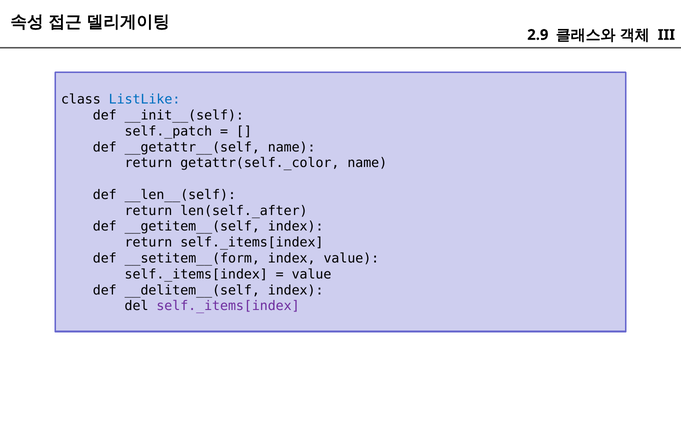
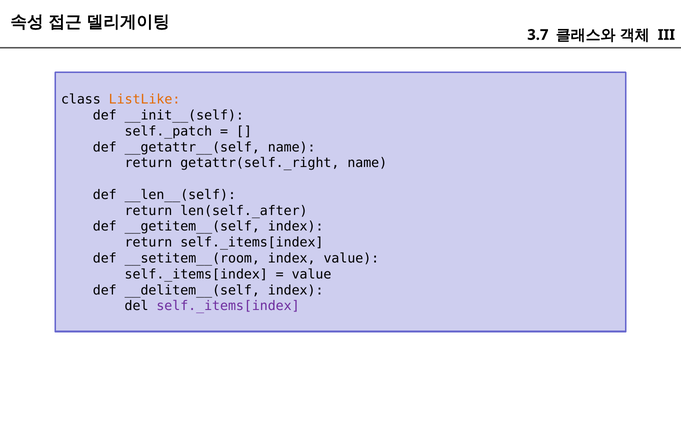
2.9: 2.9 -> 3.7
ListLike colour: blue -> orange
getattr(self._color: getattr(self._color -> getattr(self._right
__setitem__(form: __setitem__(form -> __setitem__(room
